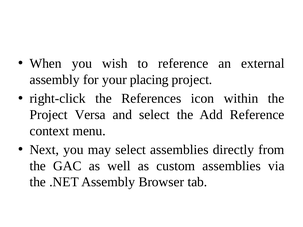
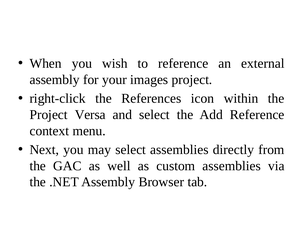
placing: placing -> images
